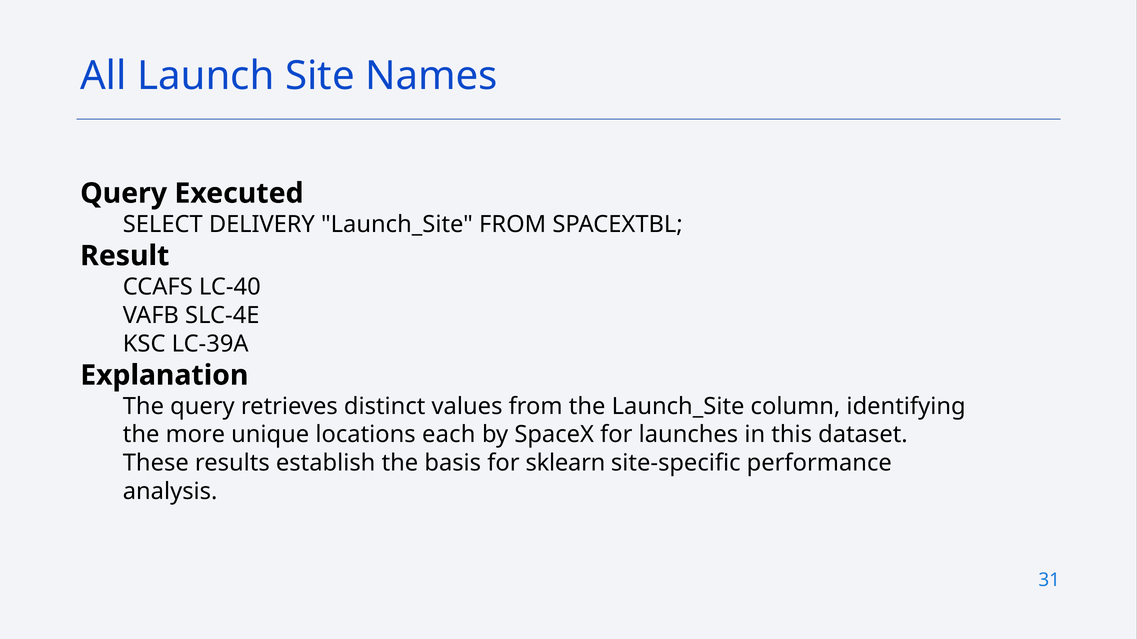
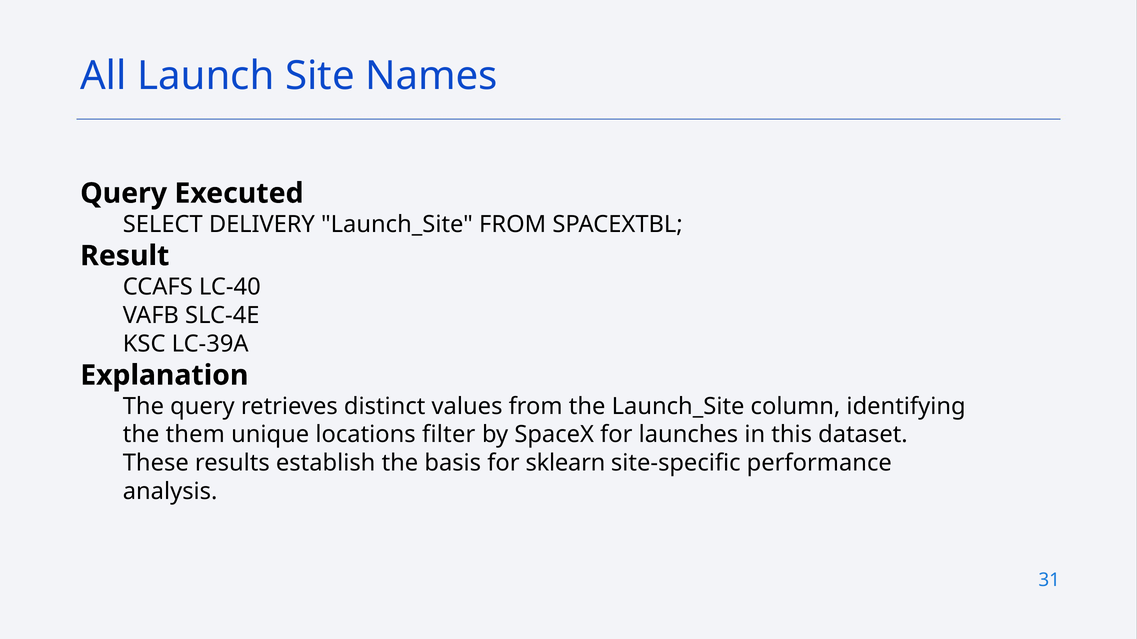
more: more -> them
each: each -> filter
